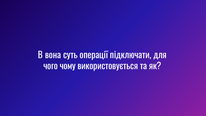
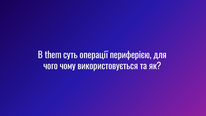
вона: вона -> them
підключати: підключати -> периферією
